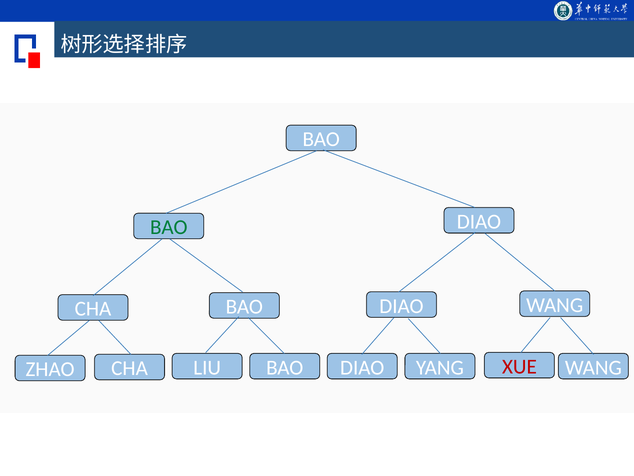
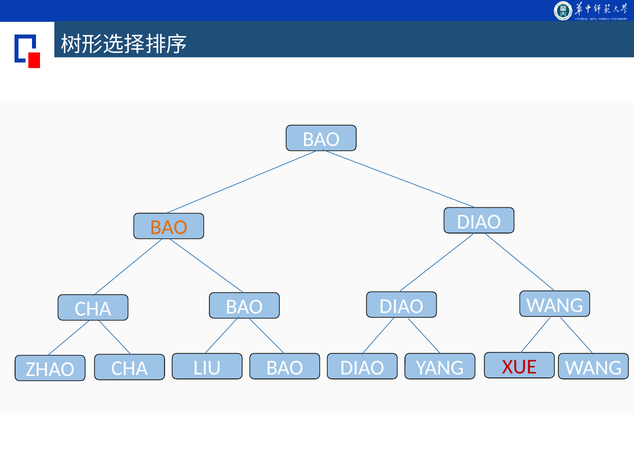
BAO at (169, 227) colour: green -> orange
